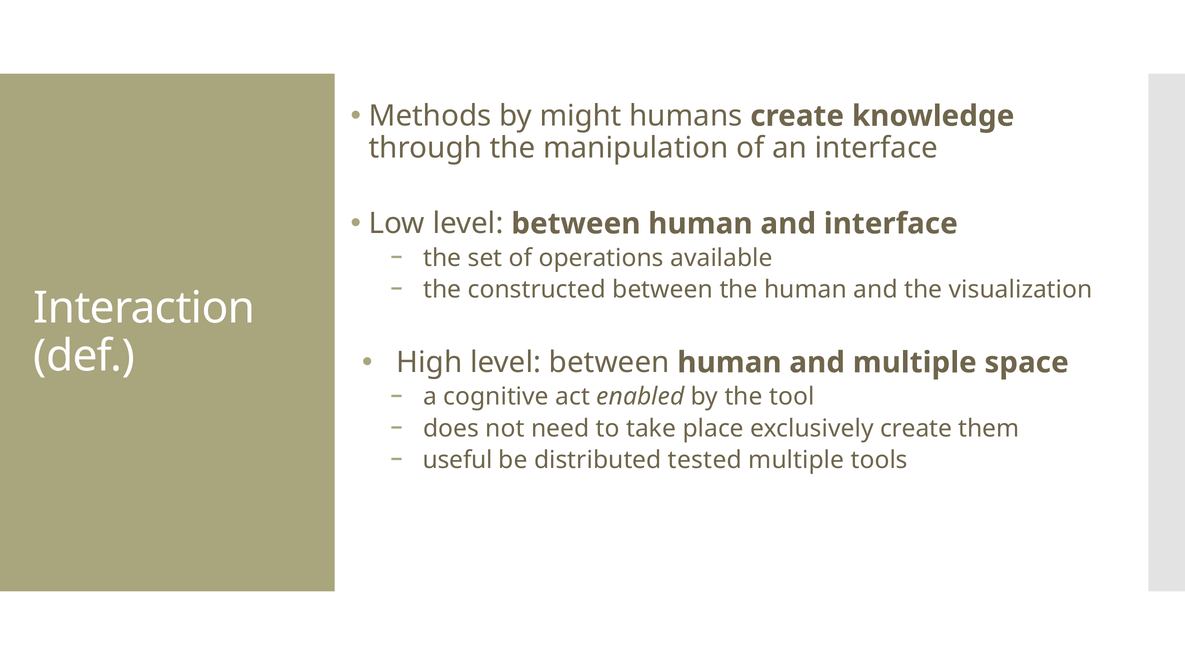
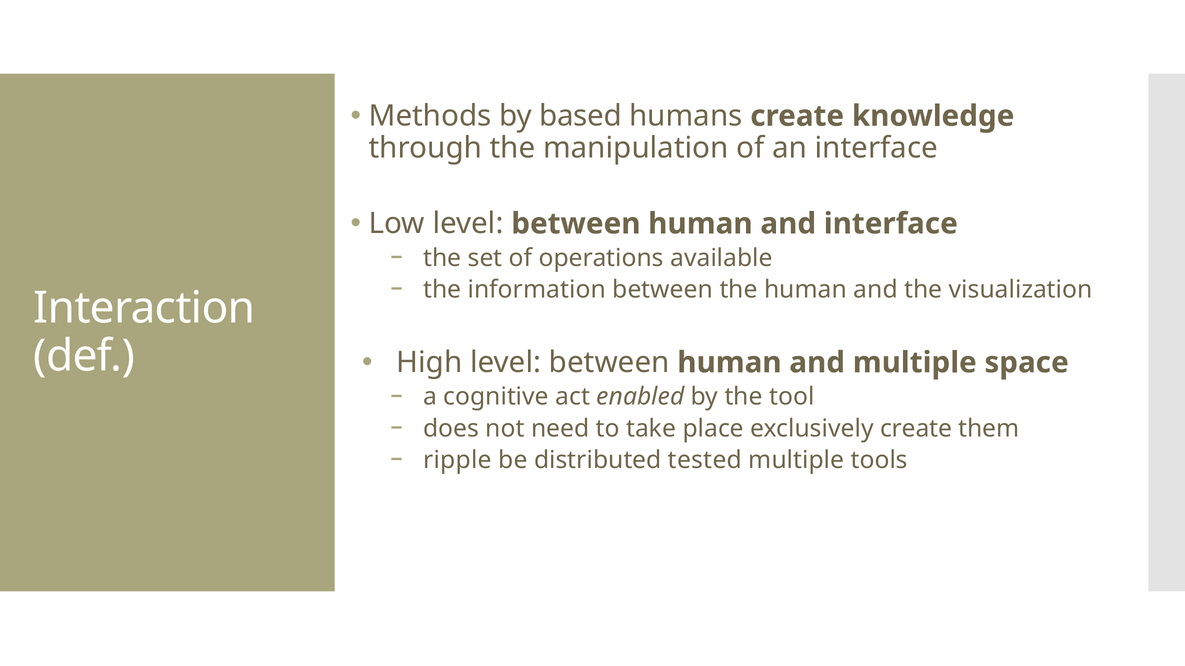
might: might -> based
constructed: constructed -> information
useful: useful -> ripple
